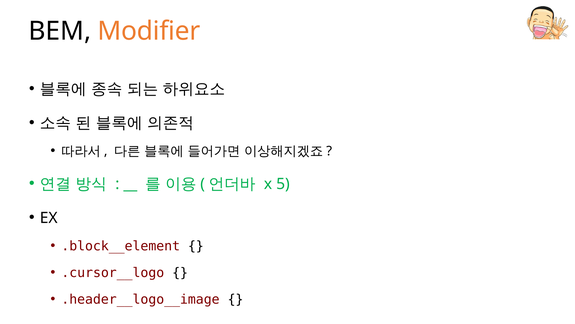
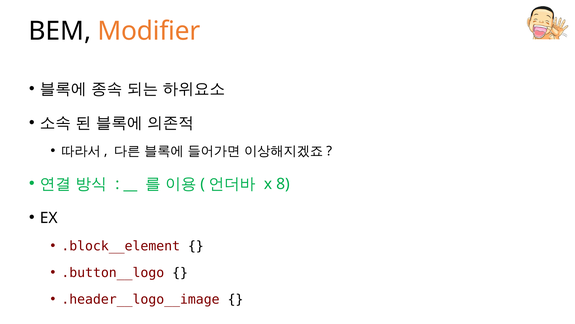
5: 5 -> 8
.cursor__logo: .cursor__logo -> .button__logo
